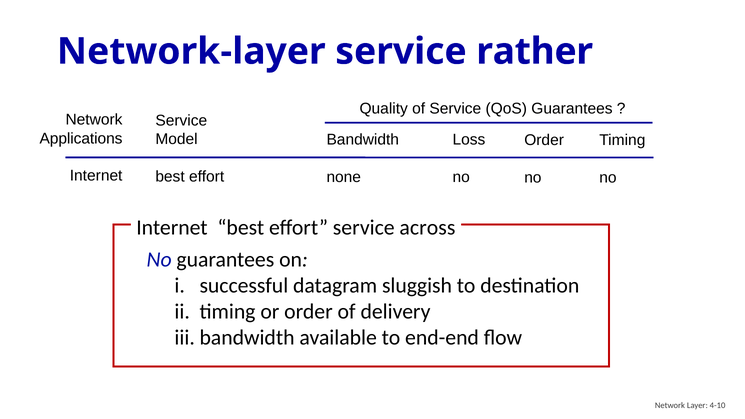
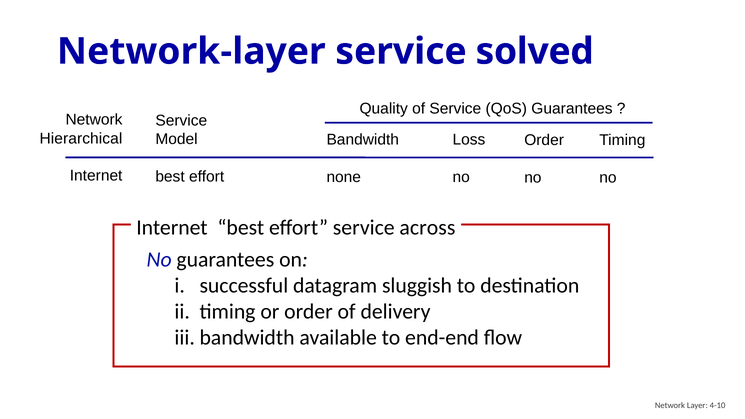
rather: rather -> solved
Applications: Applications -> Hierarchical
